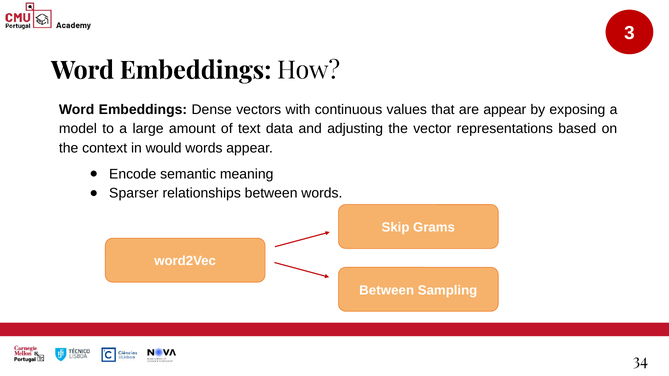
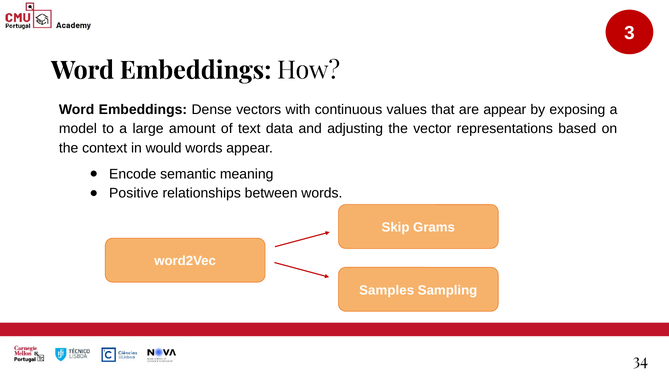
Sparser: Sparser -> Positive
Between at (387, 290): Between -> Samples
